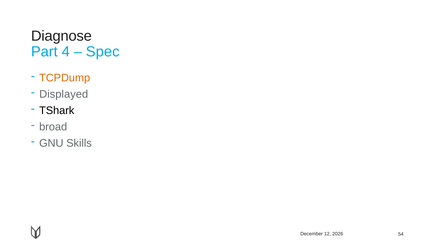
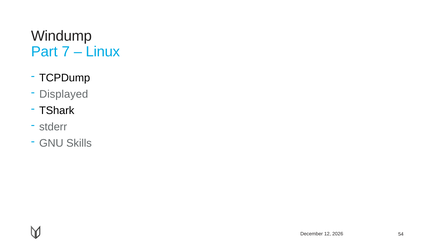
Diagnose: Diagnose -> Windump
4: 4 -> 7
Spec: Spec -> Linux
TCPDump colour: orange -> black
broad: broad -> stderr
